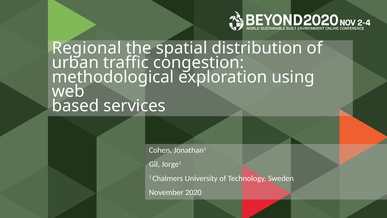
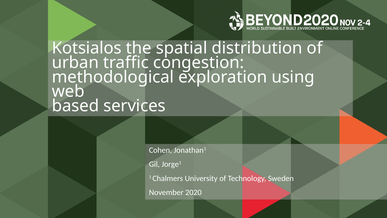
Regional: Regional -> Kotsialos
